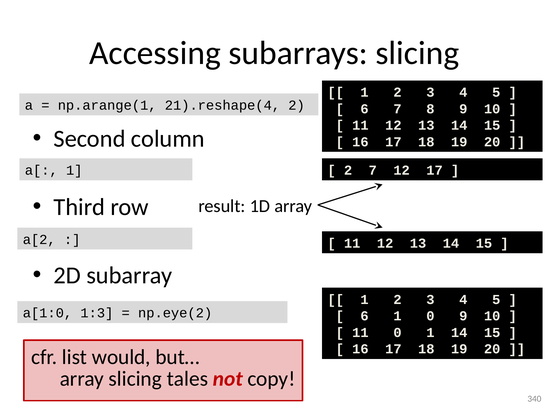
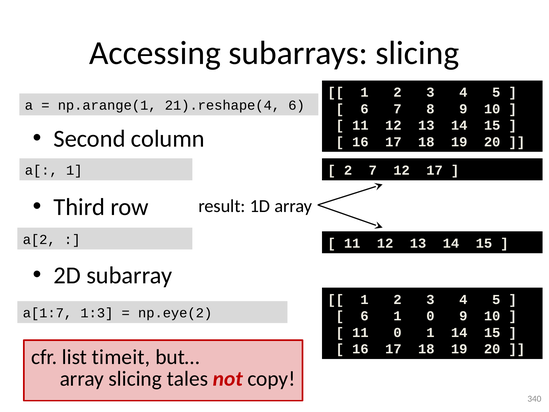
21).reshape(4 2: 2 -> 6
a[1:0: a[1:0 -> a[1:7
would: would -> timeit
